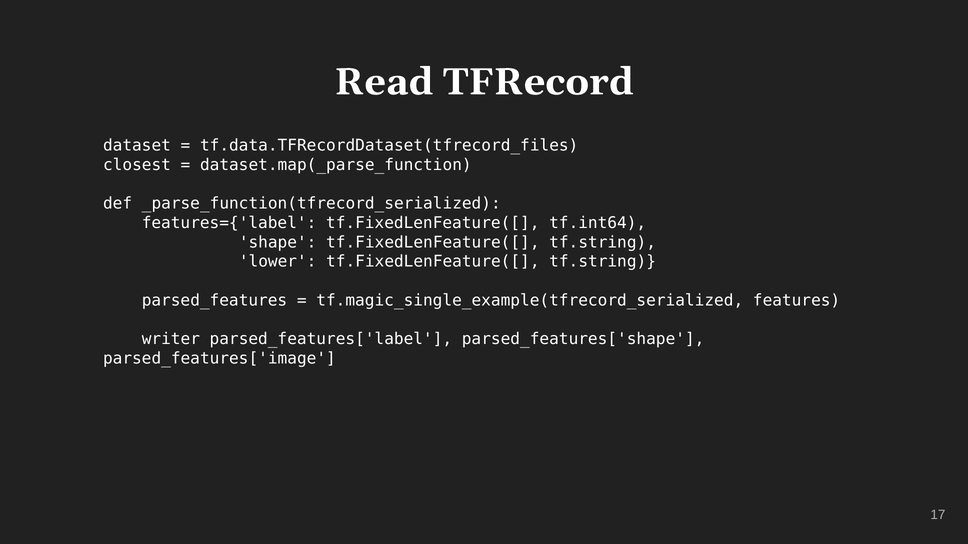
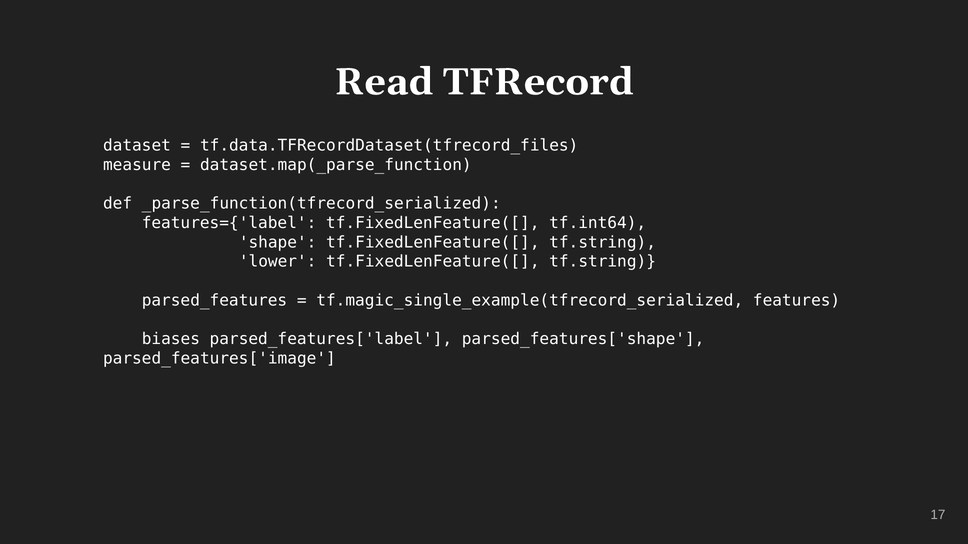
closest: closest -> measure
writer: writer -> biases
